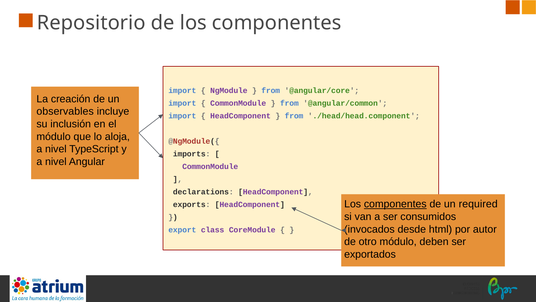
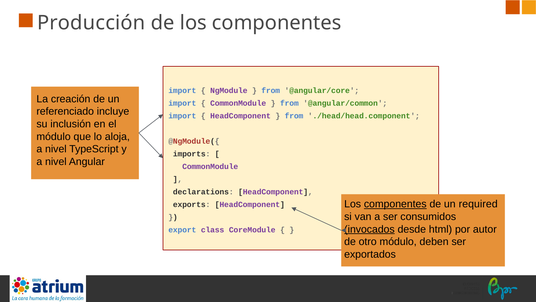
Repositorio: Repositorio -> Producción
observables: observables -> referenciado
invocados underline: none -> present
